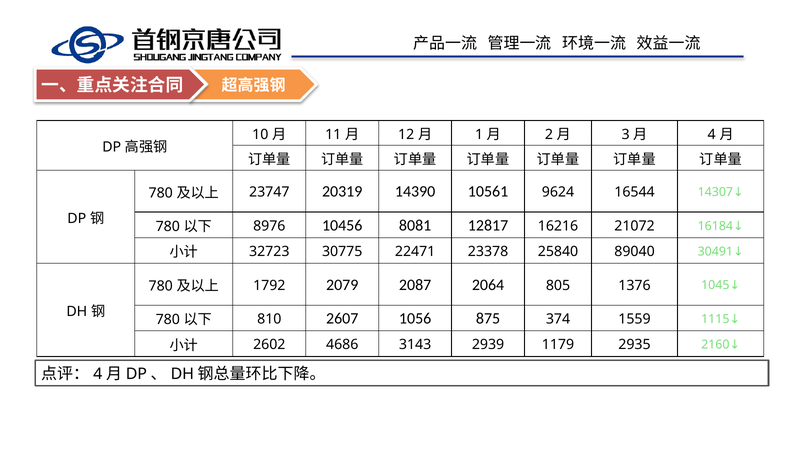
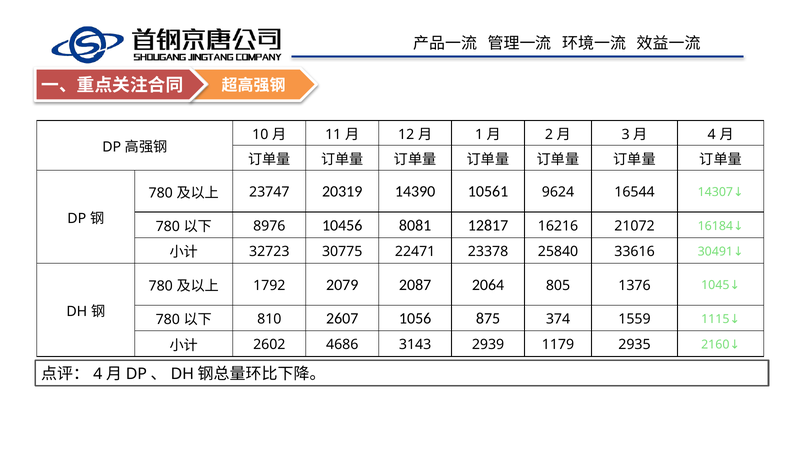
89040: 89040 -> 33616
